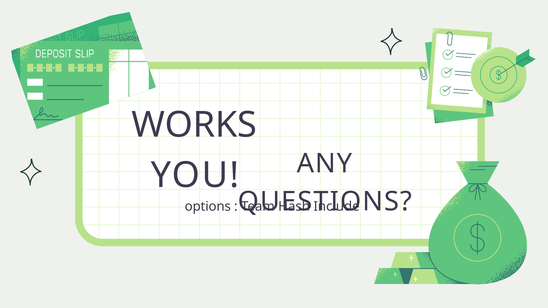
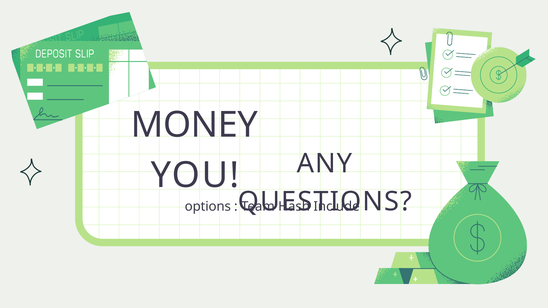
WORKS: WORKS -> MONEY
